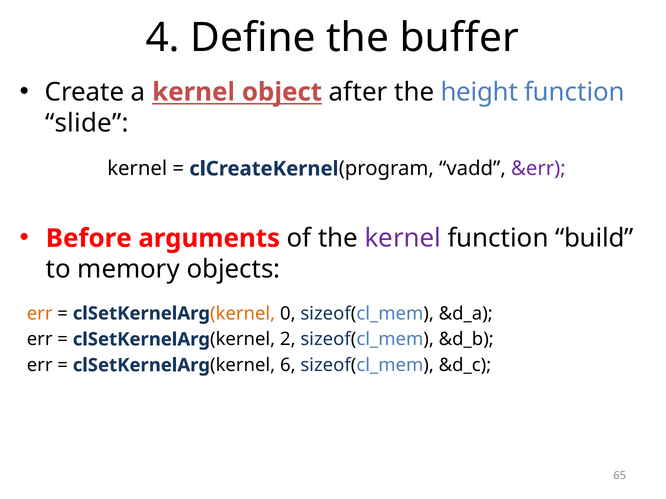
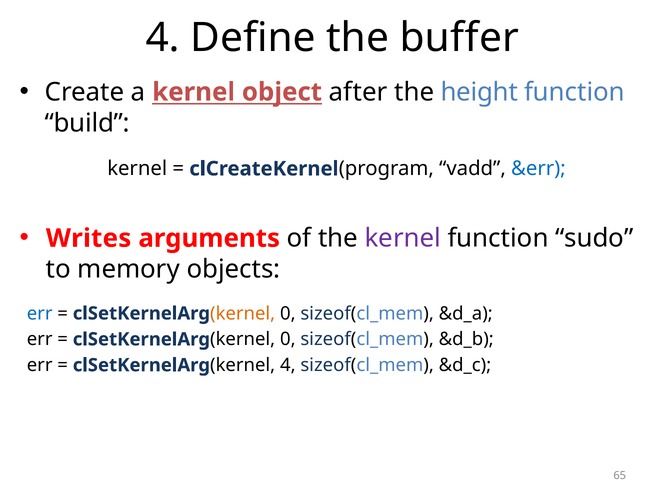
slide: slide -> build
&err colour: purple -> blue
Before: Before -> Writes
build: build -> sudo
err at (40, 314) colour: orange -> blue
2 at (288, 340): 2 -> 0
kernel 6: 6 -> 4
